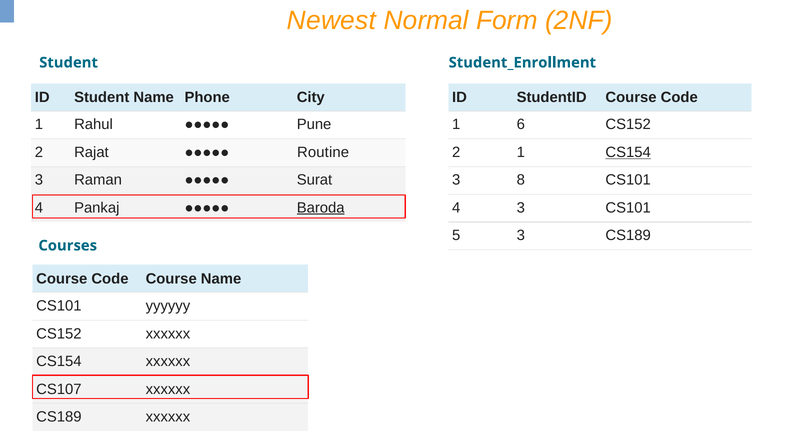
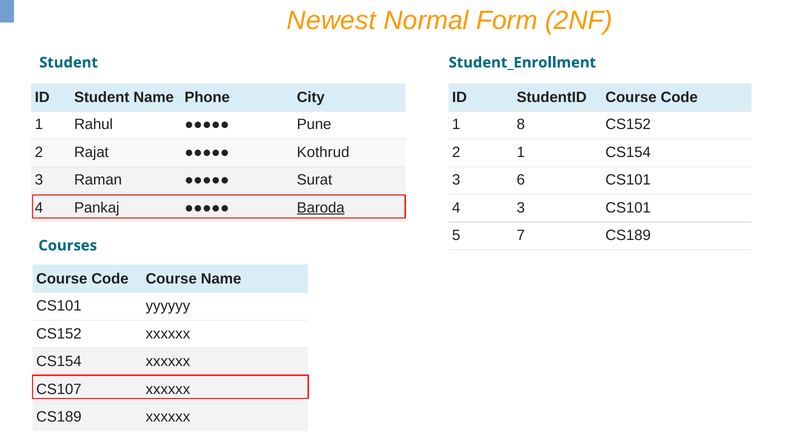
6: 6 -> 8
Routine: Routine -> Kothrud
CS154 at (628, 152) underline: present -> none
8: 8 -> 6
5 3: 3 -> 7
